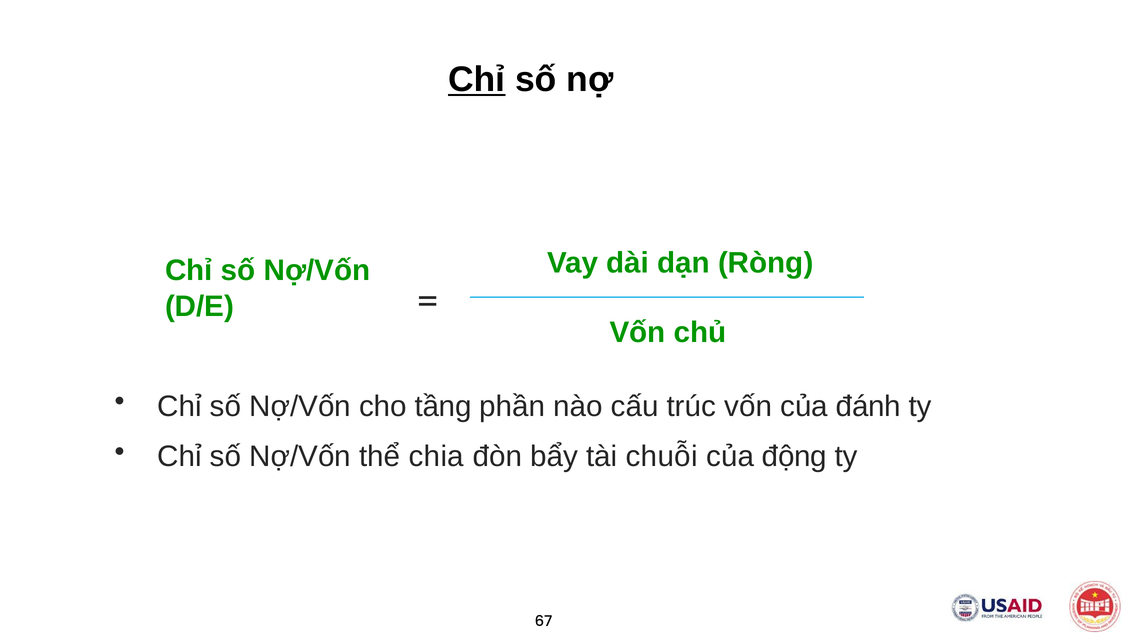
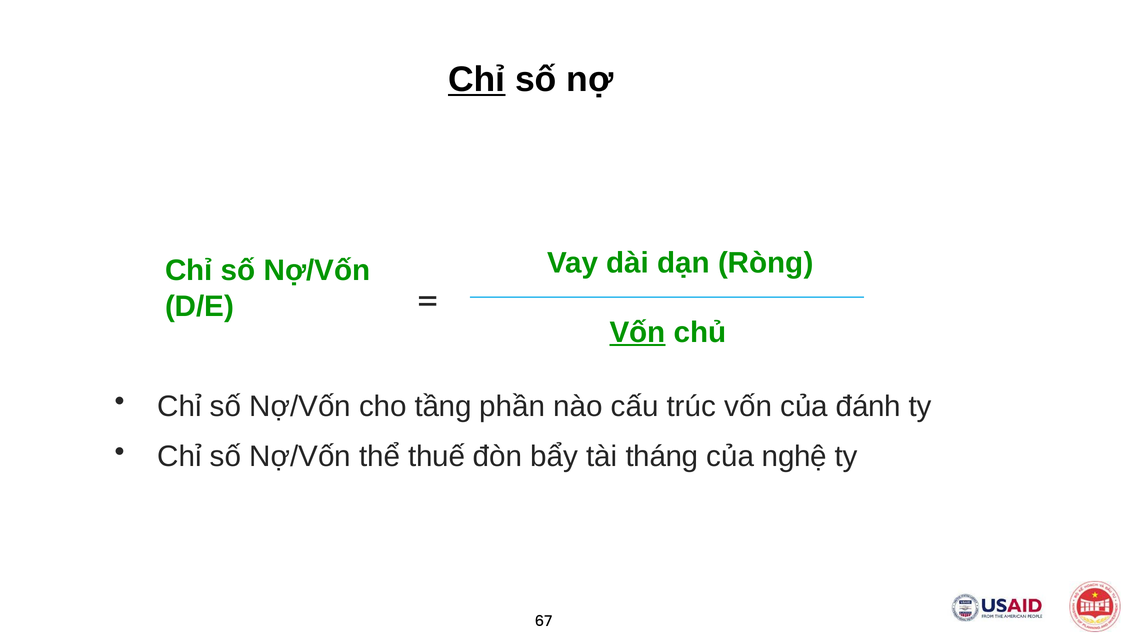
Vốn at (638, 332) underline: none -> present
chia: chia -> thuế
chuỗi: chuỗi -> tháng
động: động -> nghệ
